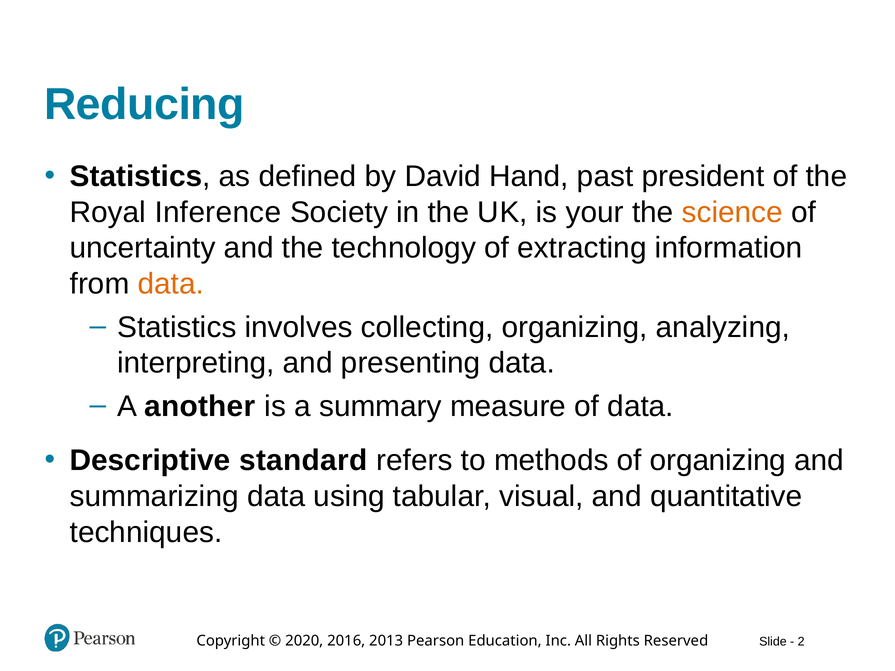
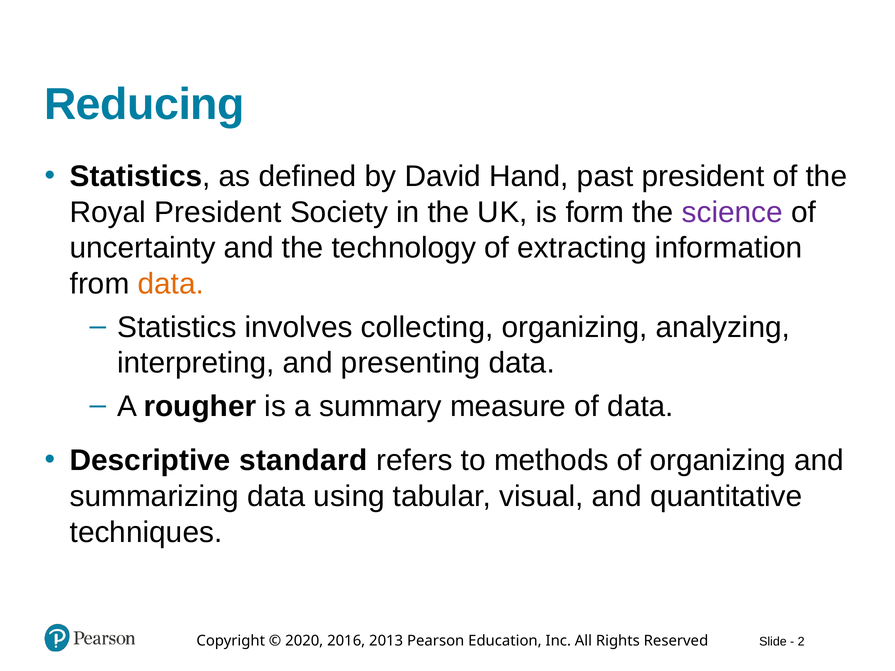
Royal Inference: Inference -> President
your: your -> form
science colour: orange -> purple
another: another -> rougher
